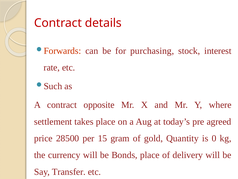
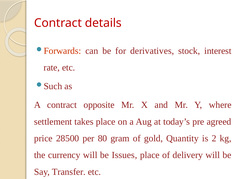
purchasing: purchasing -> derivatives
15: 15 -> 80
0: 0 -> 2
Bonds: Bonds -> Issues
